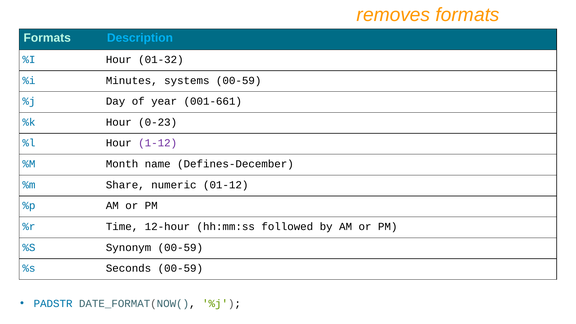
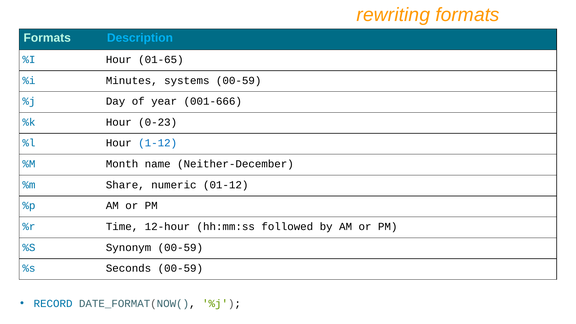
removes: removes -> rewriting
01-32: 01-32 -> 01-65
001-661: 001-661 -> 001-666
1-12 colour: purple -> blue
Defines-December: Defines-December -> Neither-December
PADSTR: PADSTR -> RECORD
